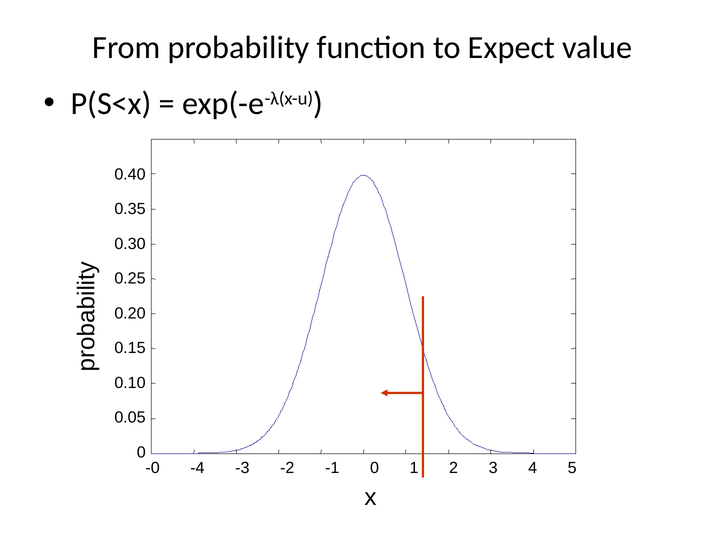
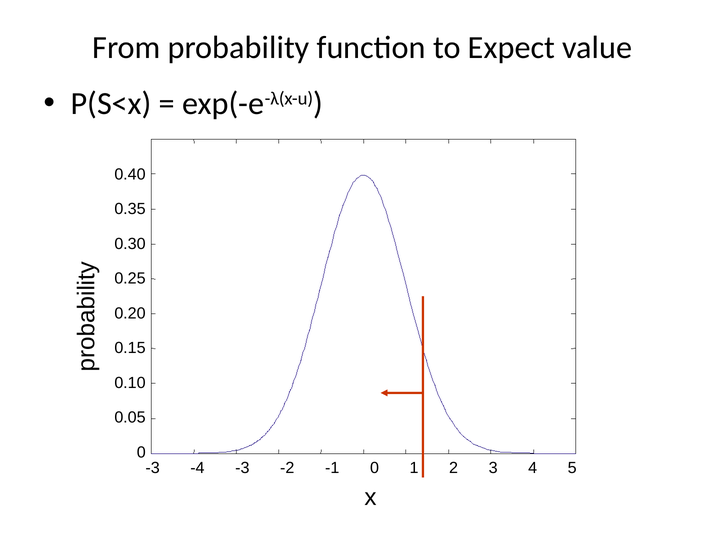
-0 at (153, 468): -0 -> -3
